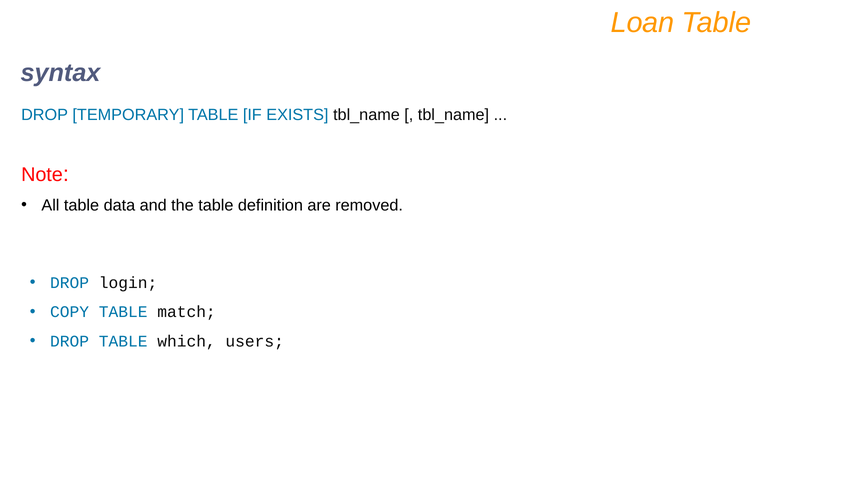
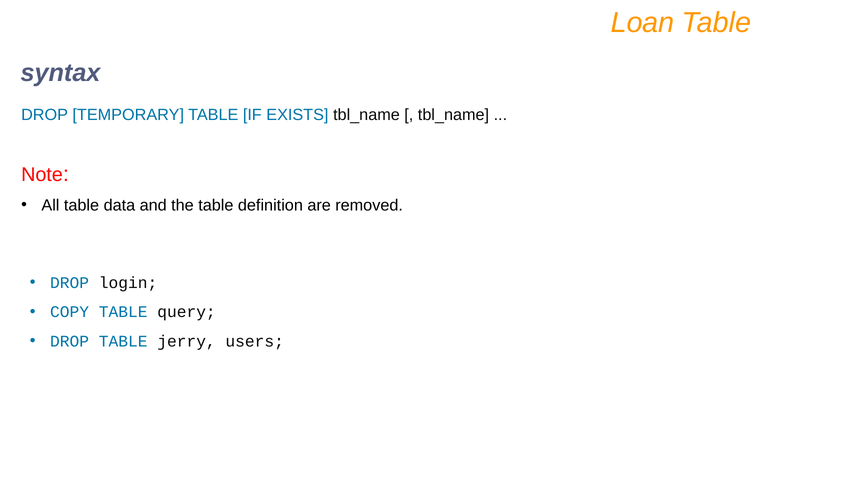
match: match -> query
which: which -> jerry
